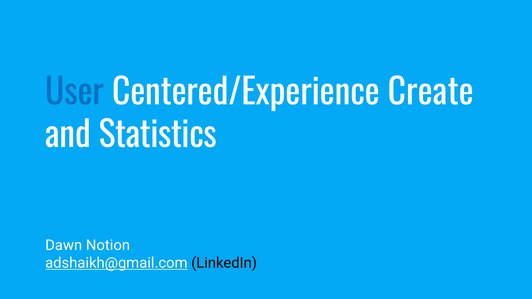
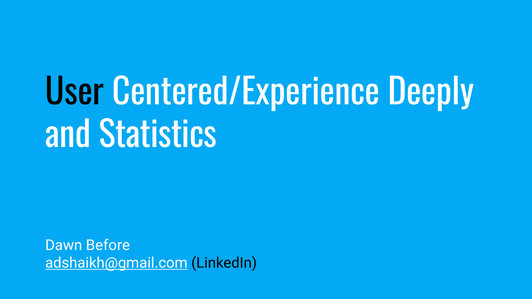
User colour: blue -> black
Create: Create -> Deeply
Notion: Notion -> Before
